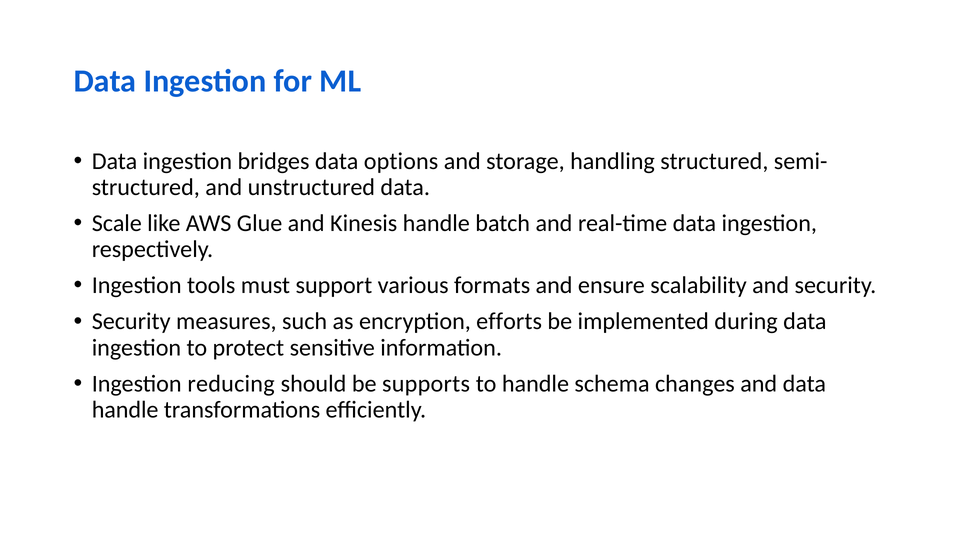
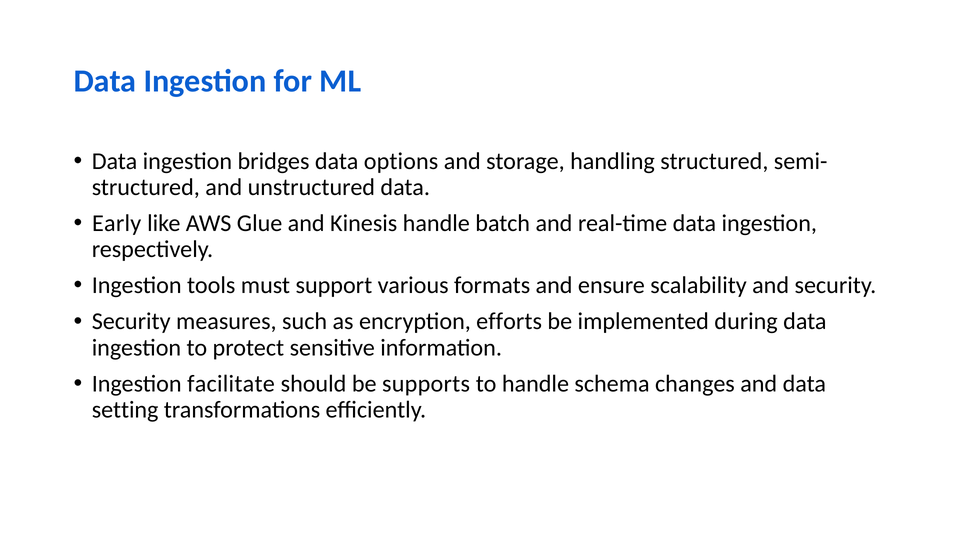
Scale: Scale -> Early
reducing: reducing -> facilitate
handle at (125, 410): handle -> setting
